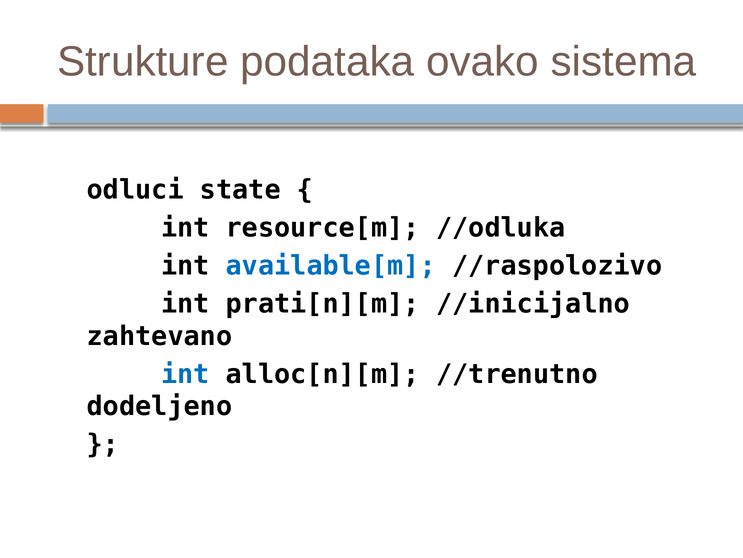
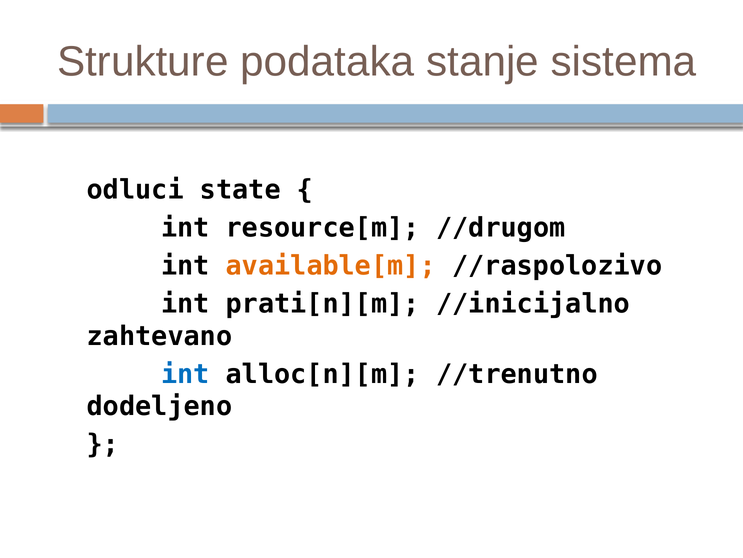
ovako: ovako -> stanje
//odluka: //odluka -> //drugom
available[m colour: blue -> orange
